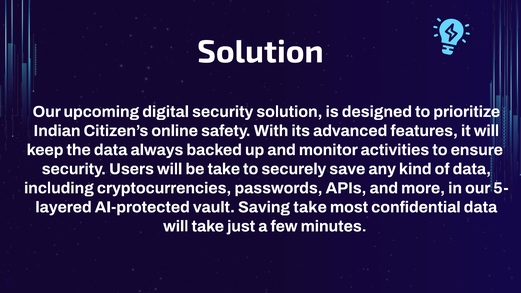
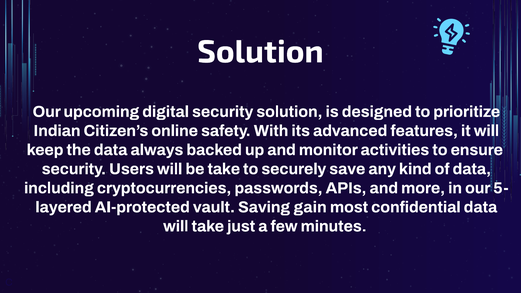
Saving take: take -> gain
